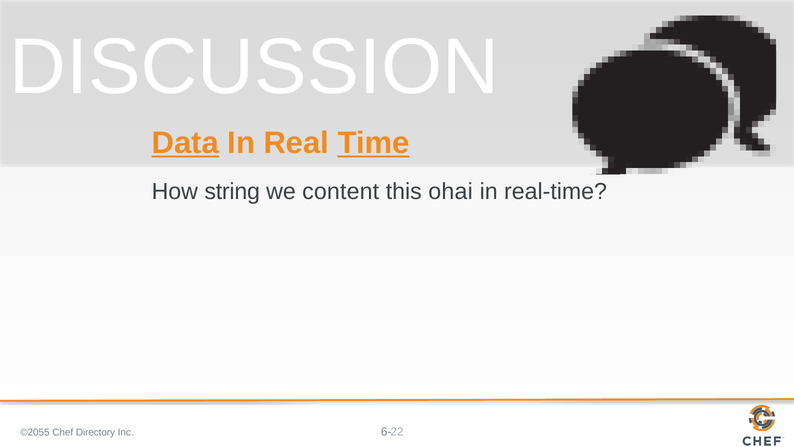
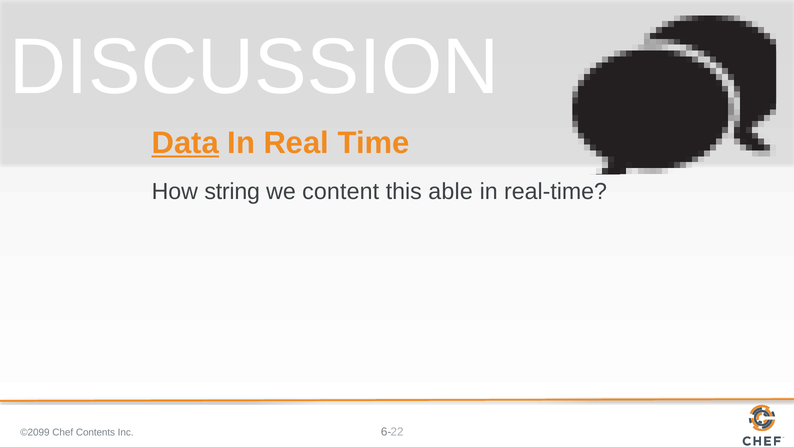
Time underline: present -> none
ohai: ohai -> able
©2055: ©2055 -> ©2099
Directory: Directory -> Contents
